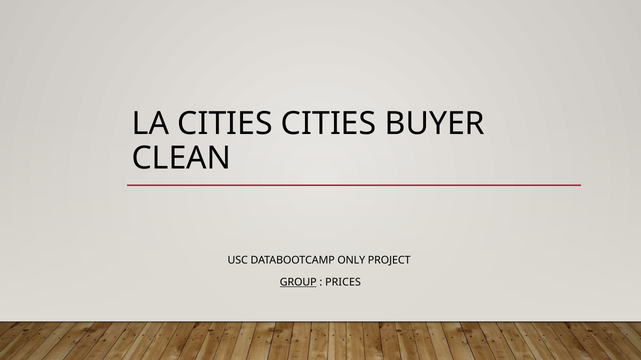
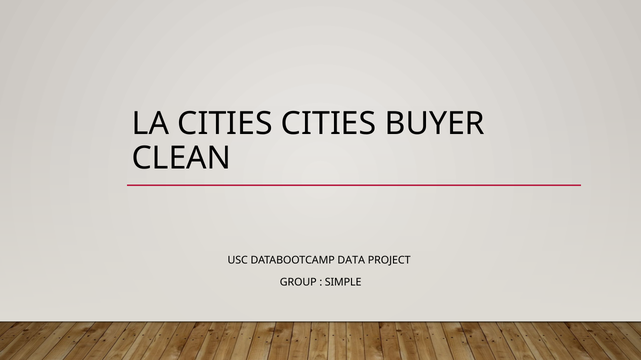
ONLY: ONLY -> DATA
GROUP underline: present -> none
PRICES: PRICES -> SIMPLE
